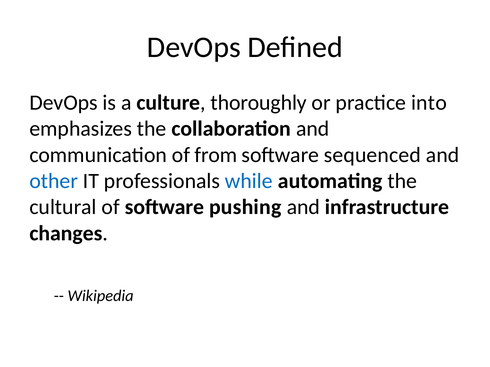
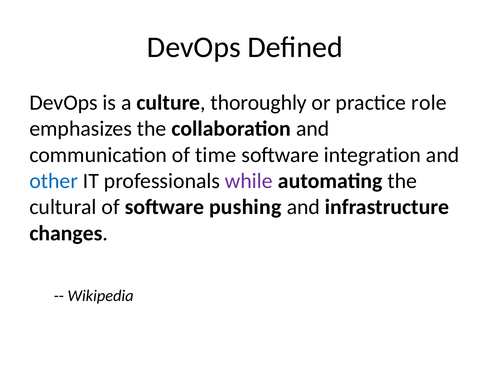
into: into -> role
from: from -> time
sequenced: sequenced -> integration
while colour: blue -> purple
